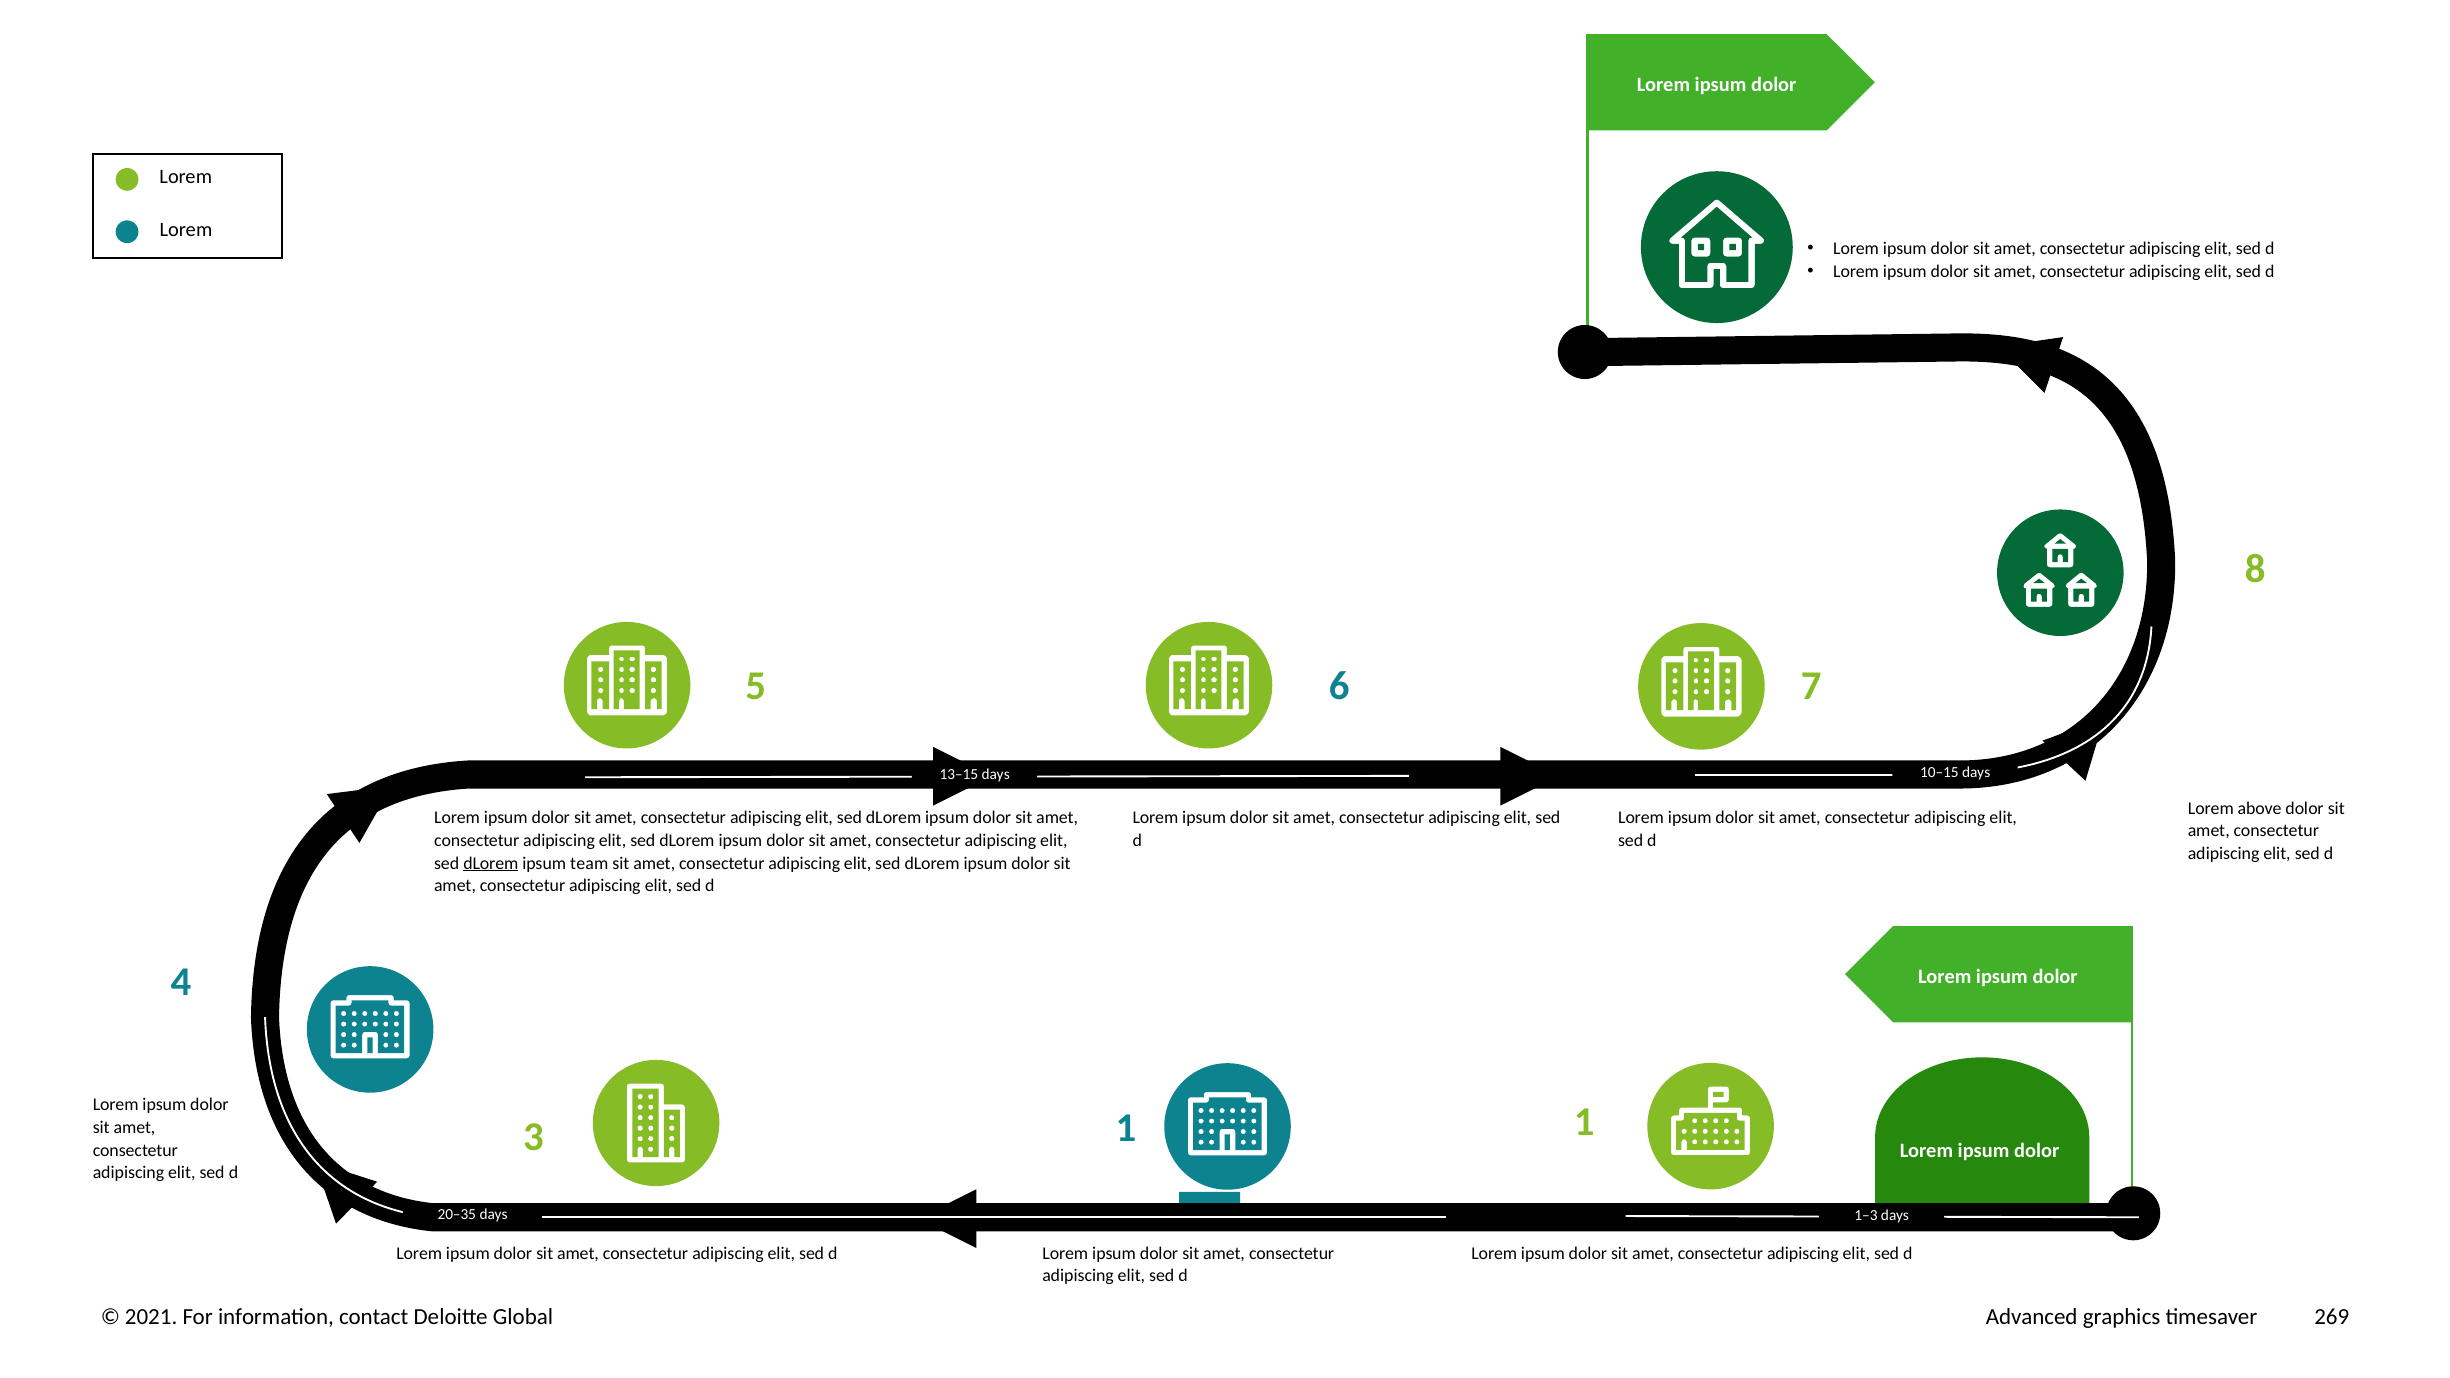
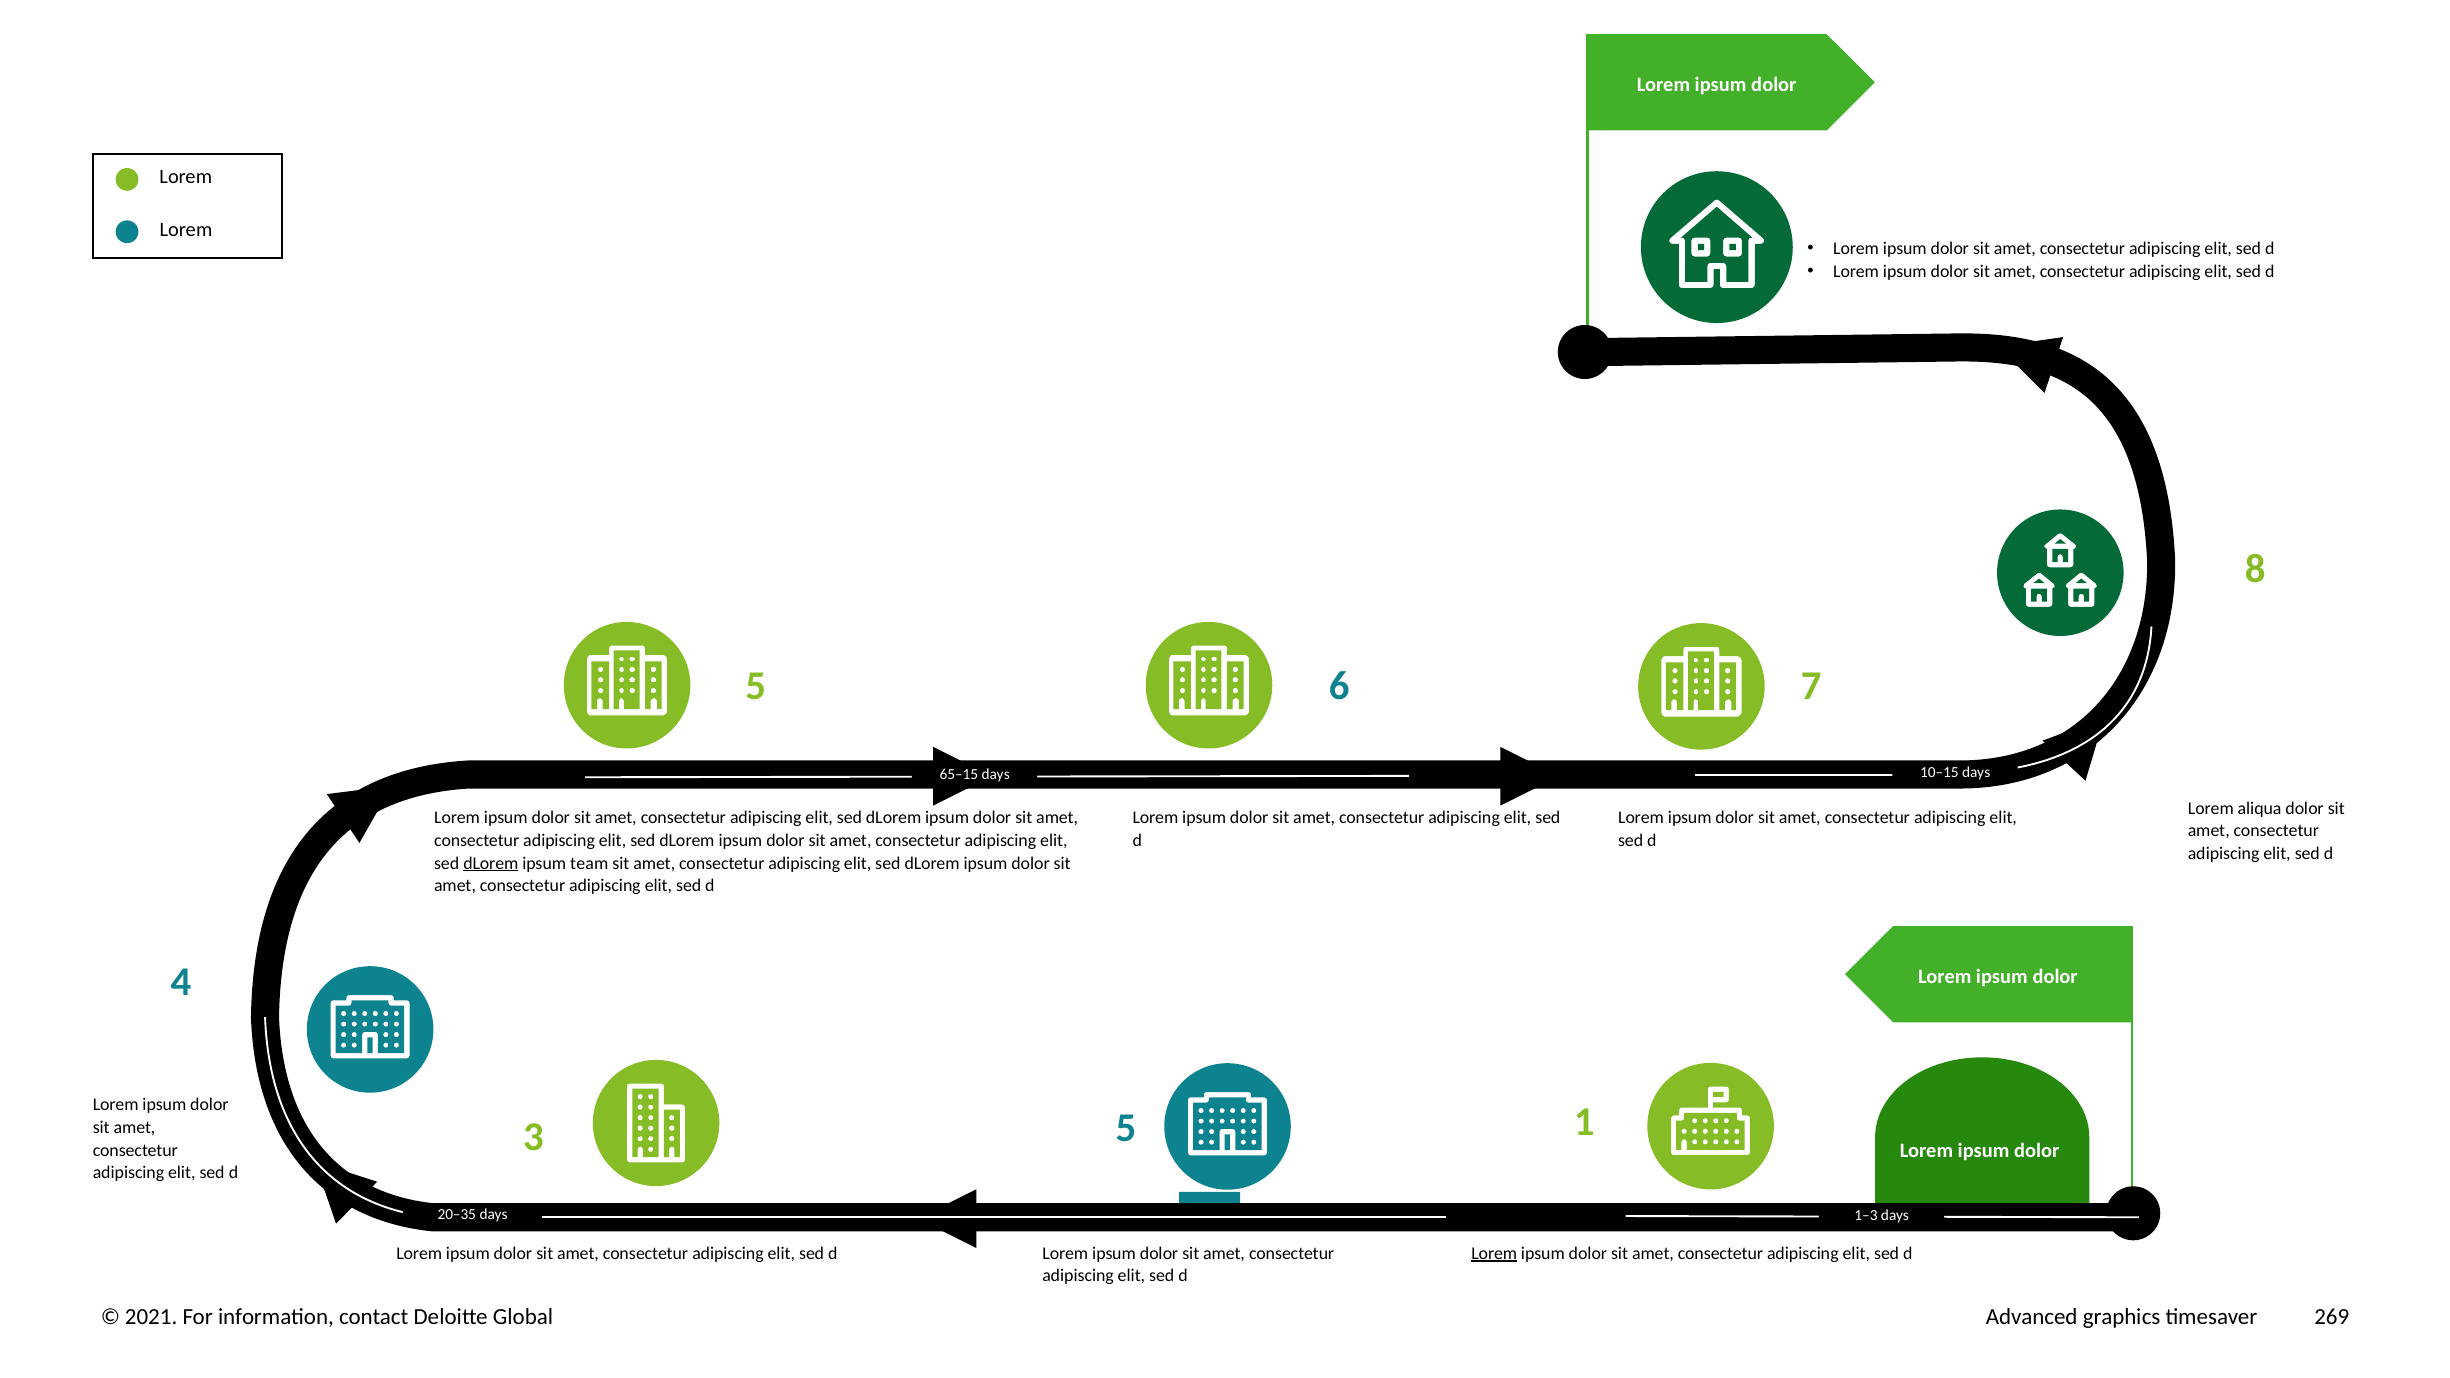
13–15: 13–15 -> 65–15
above: above -> aliqua
3 1: 1 -> 5
Lorem at (1494, 1253) underline: none -> present
